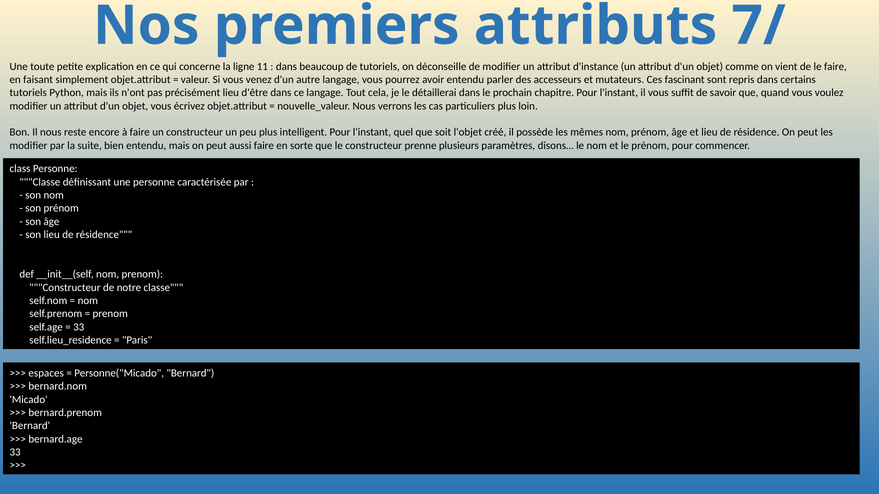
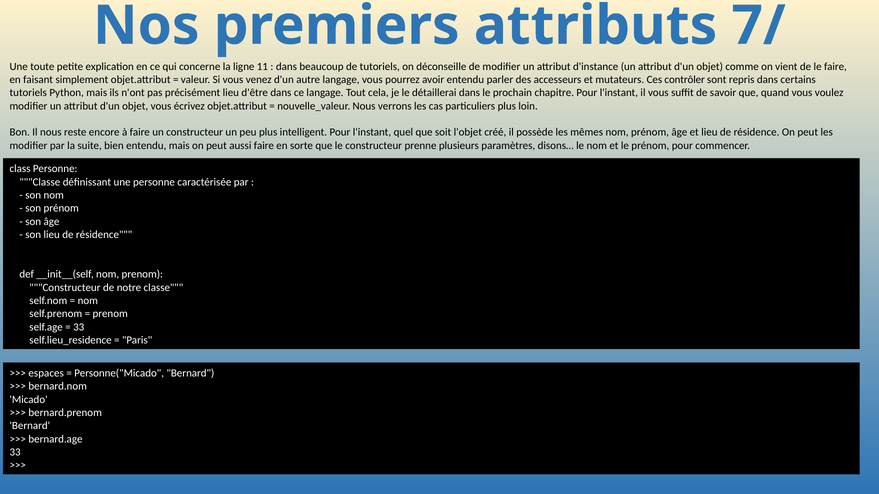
fascinant: fascinant -> contrôler
